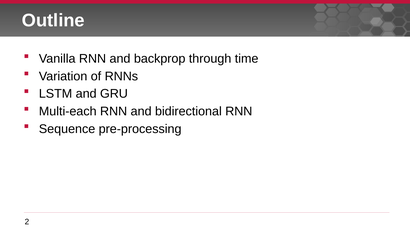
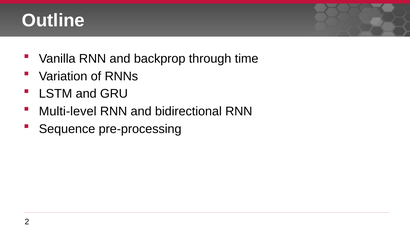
Multi-each: Multi-each -> Multi-level
